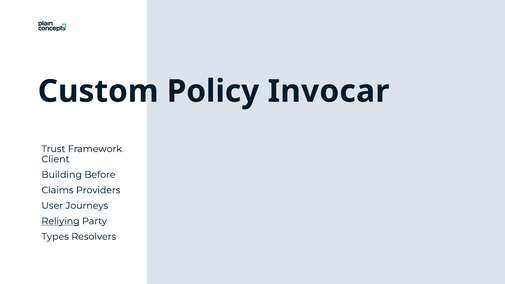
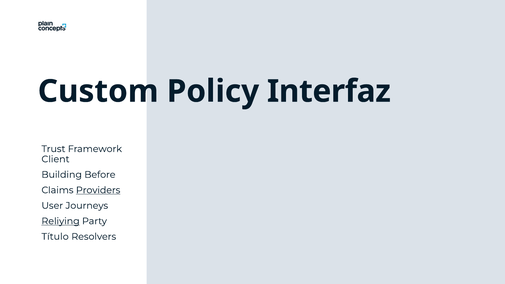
Invocar: Invocar -> Interfaz
Providers underline: none -> present
Types: Types -> Título
